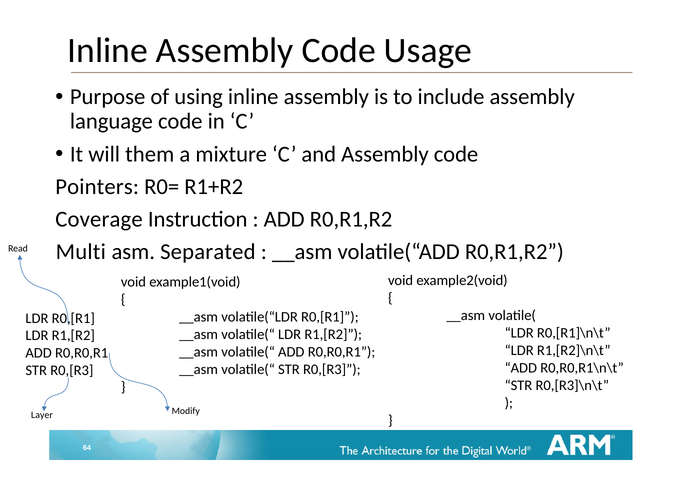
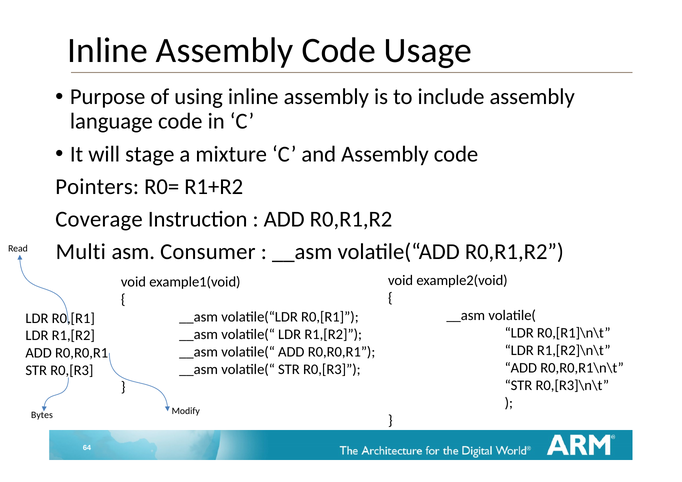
them: them -> stage
Separated: Separated -> Consumer
Layer: Layer -> Bytes
